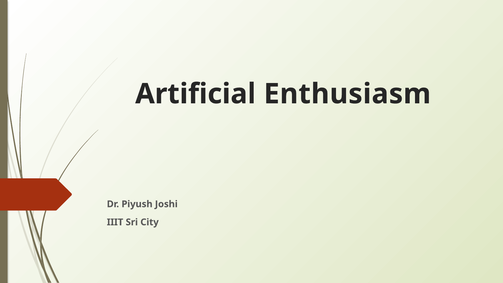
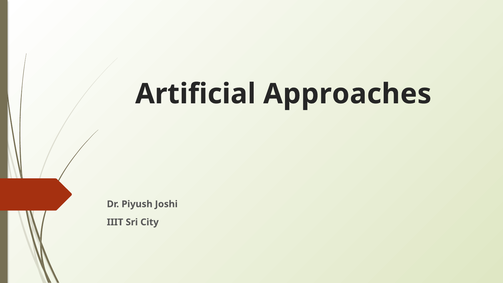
Enthusiasm: Enthusiasm -> Approaches
